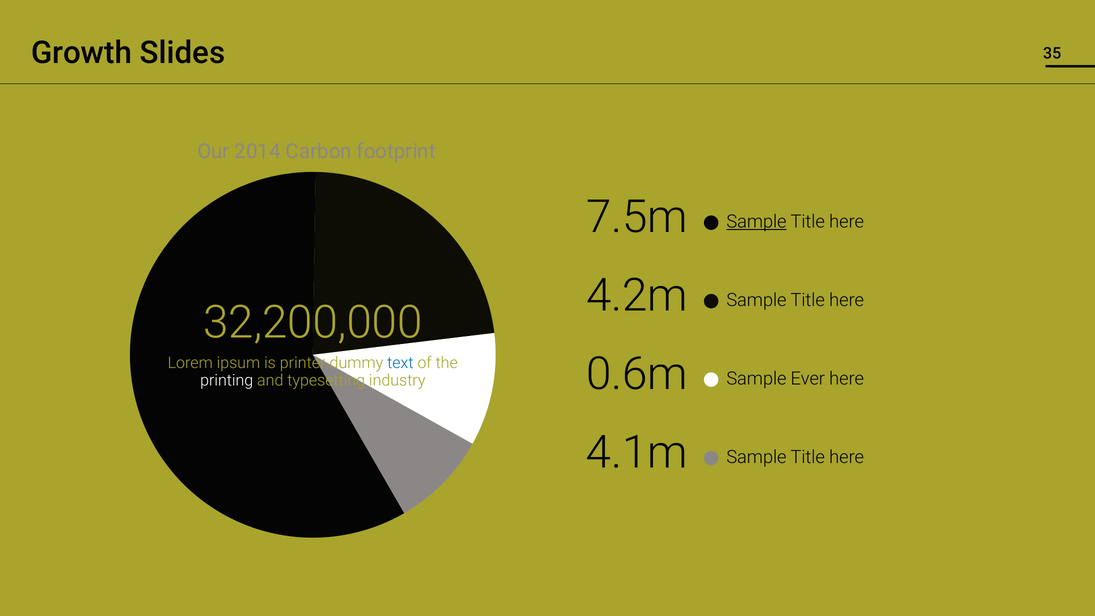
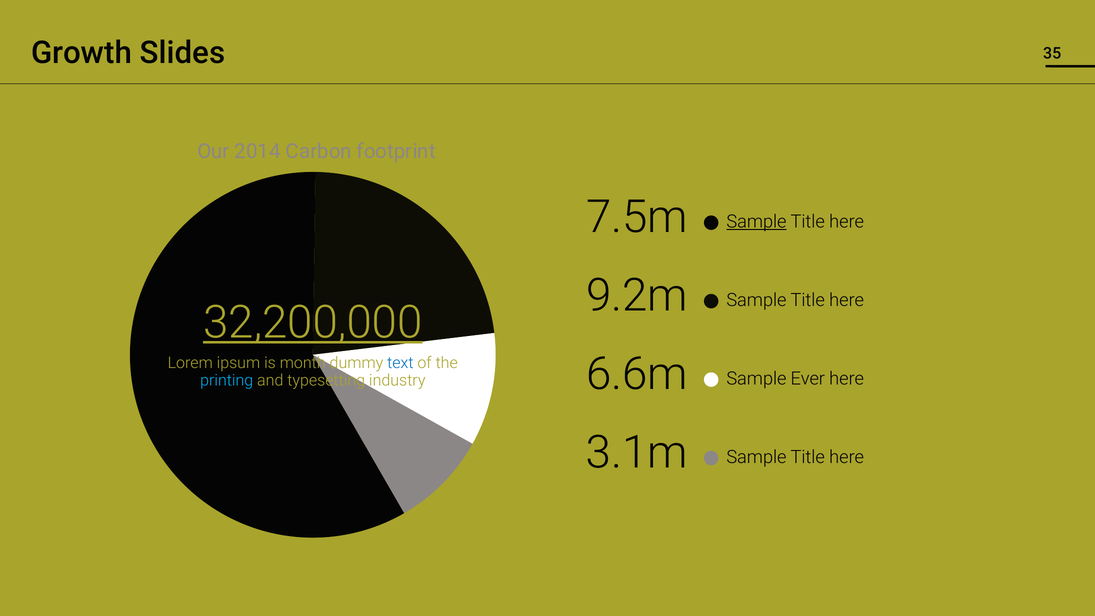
4.2m: 4.2m -> 9.2m
32,200,000 underline: none -> present
0.6m: 0.6m -> 6.6m
printer: printer -> month
printing colour: white -> light blue
4.1m: 4.1m -> 3.1m
